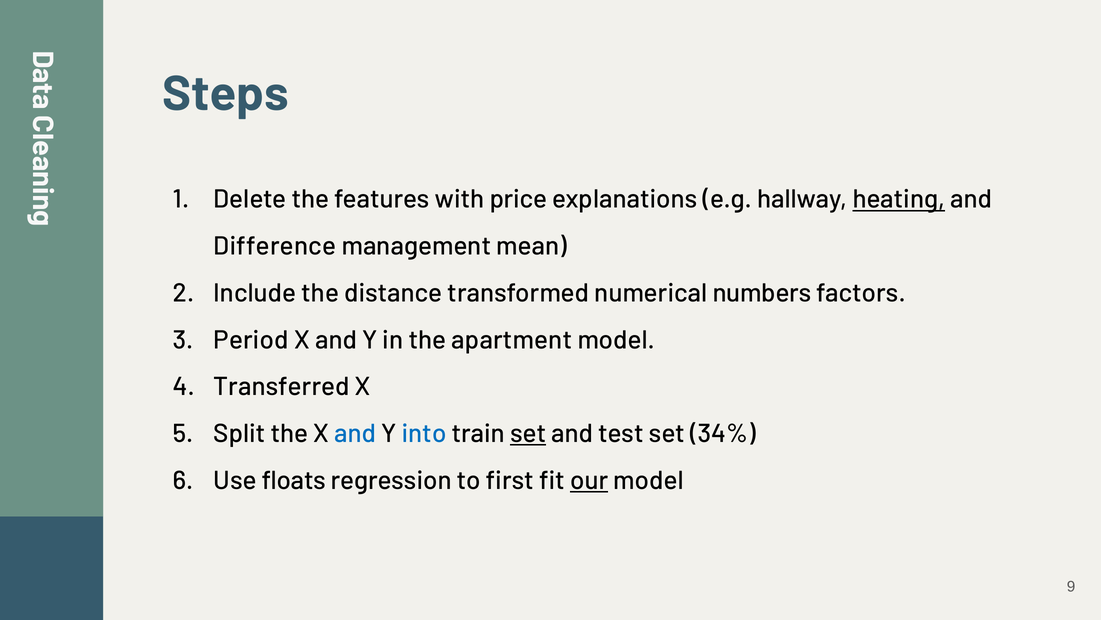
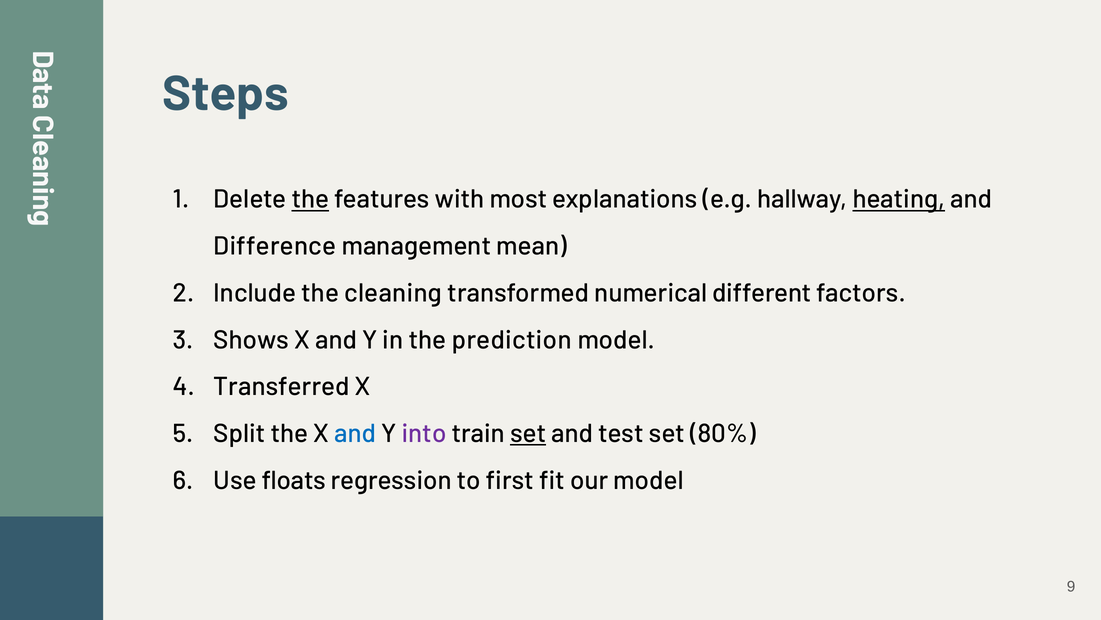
the at (310, 199) underline: none -> present
price: price -> most
distance: distance -> cleaning
numbers: numbers -> different
Period: Period -> Shows
apartment: apartment -> prediction
into colour: blue -> purple
34%: 34% -> 80%
our underline: present -> none
